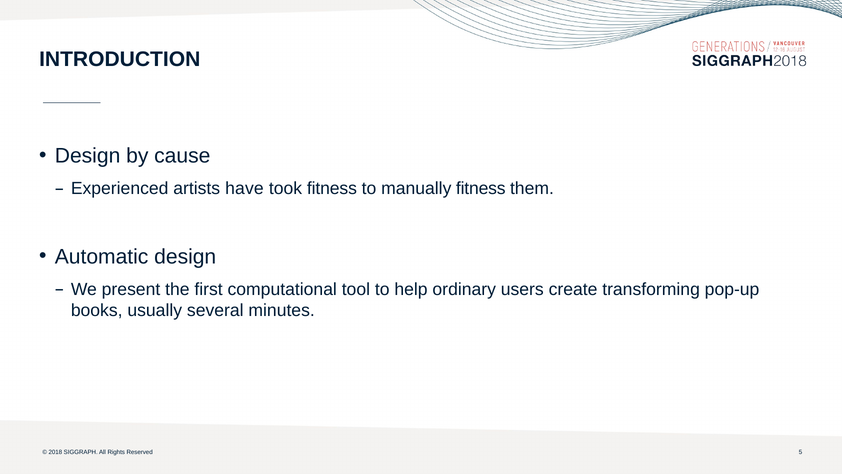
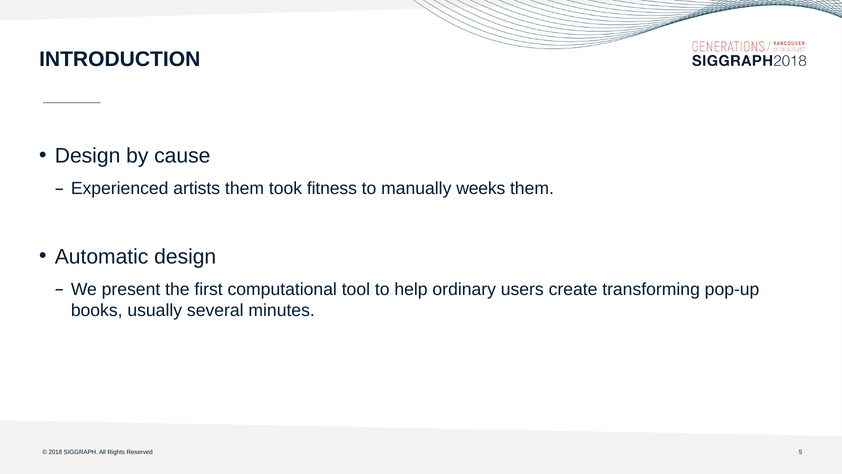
artists have: have -> them
manually fitness: fitness -> weeks
